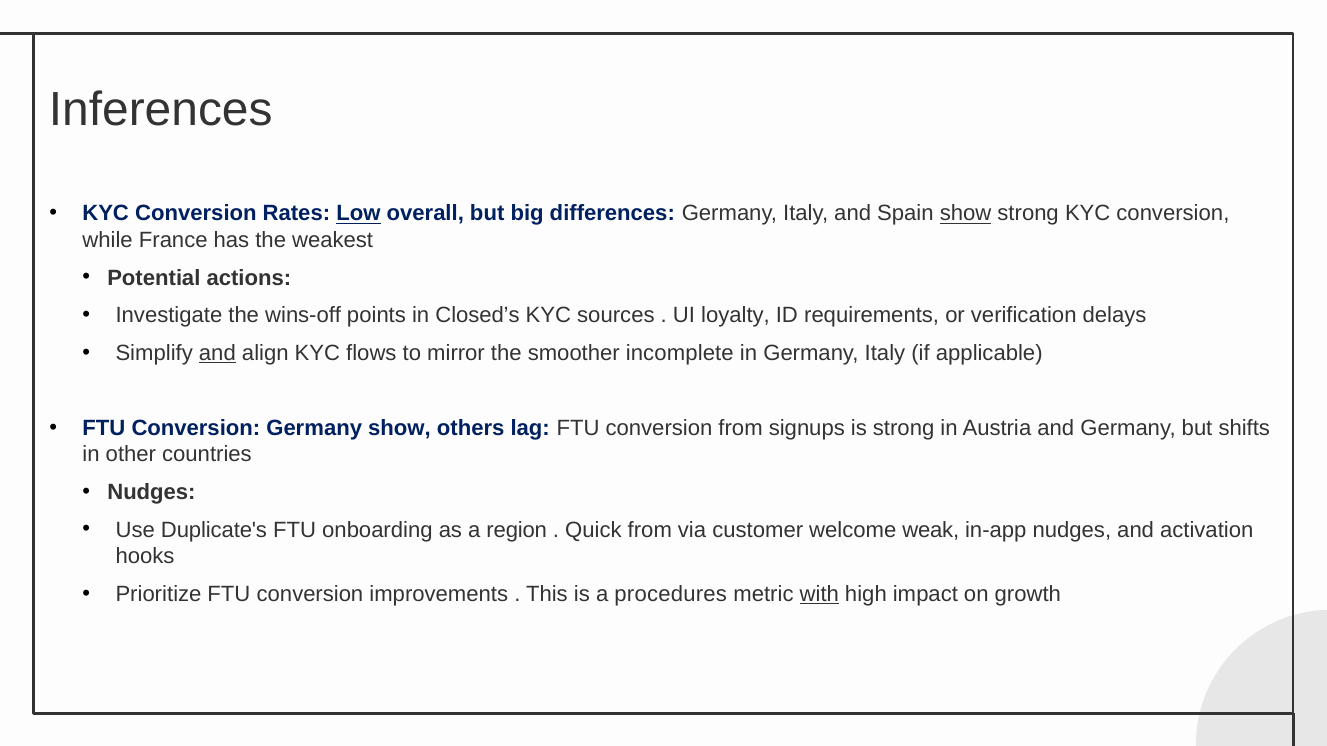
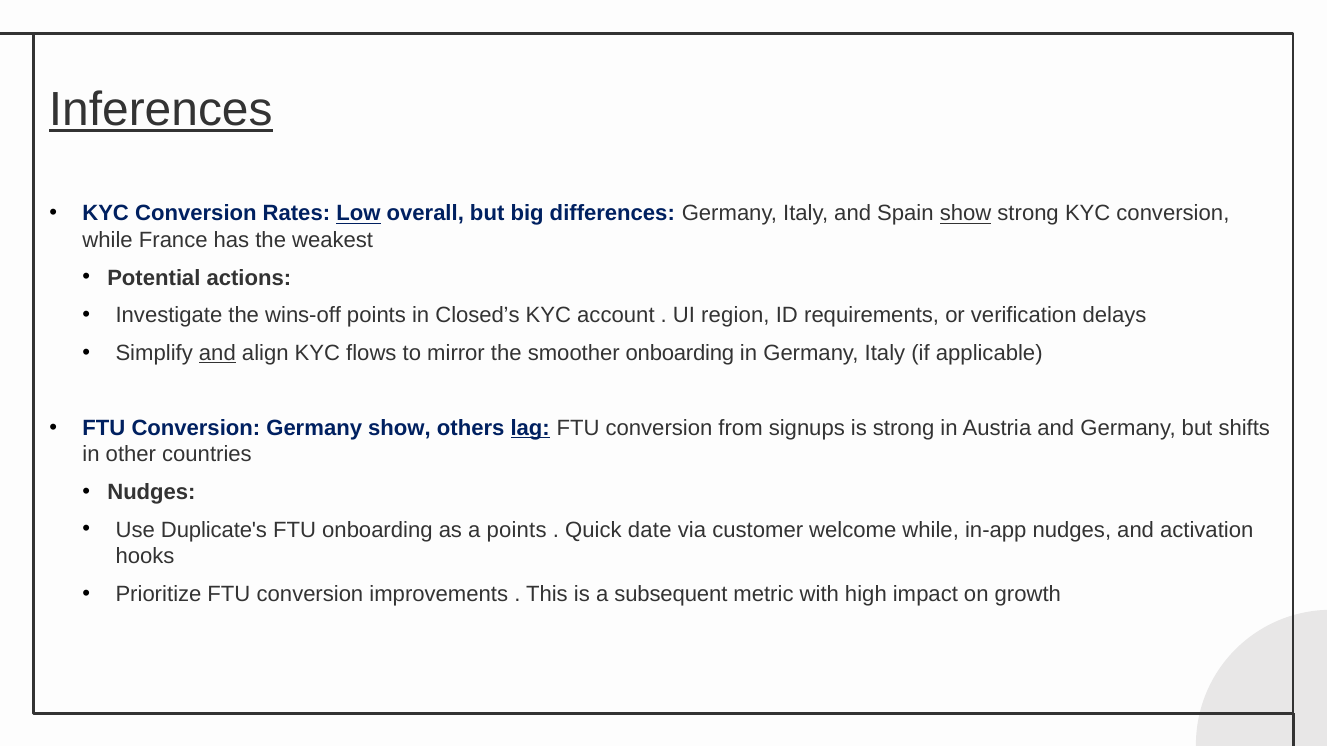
Inferences underline: none -> present
sources: sources -> account
loyalty: loyalty -> region
smoother incomplete: incomplete -> onboarding
lag underline: none -> present
a region: region -> points
Quick from: from -> date
welcome weak: weak -> while
procedures: procedures -> subsequent
with underline: present -> none
